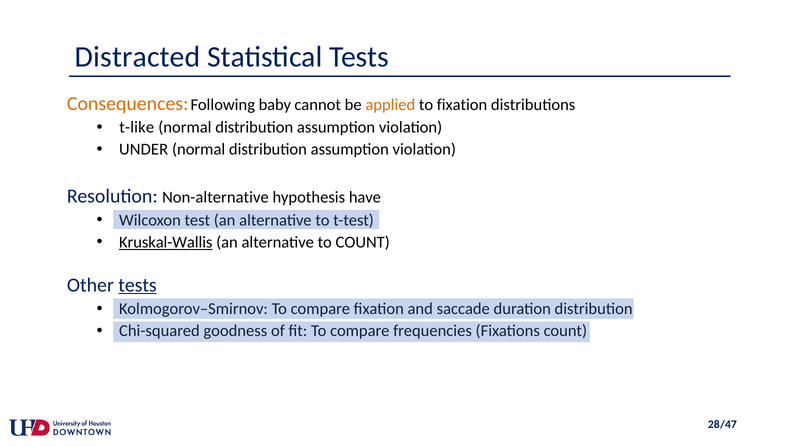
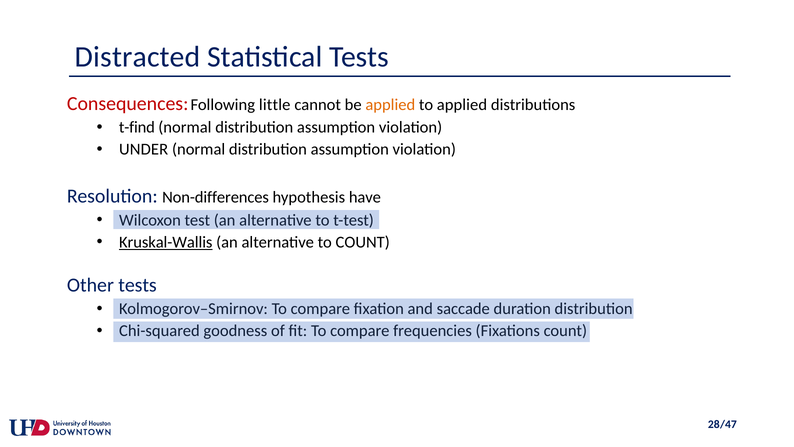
Consequences colour: orange -> red
baby: baby -> little
to fixation: fixation -> applied
t-like: t-like -> t-find
Non-alternative: Non-alternative -> Non-differences
tests at (138, 285) underline: present -> none
